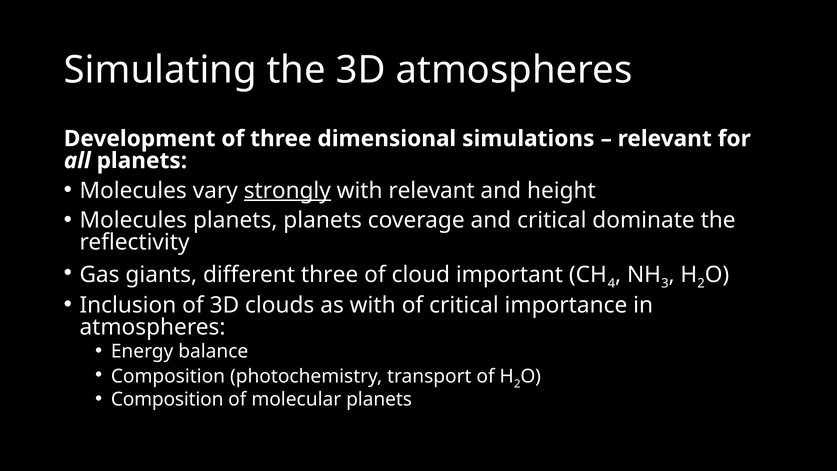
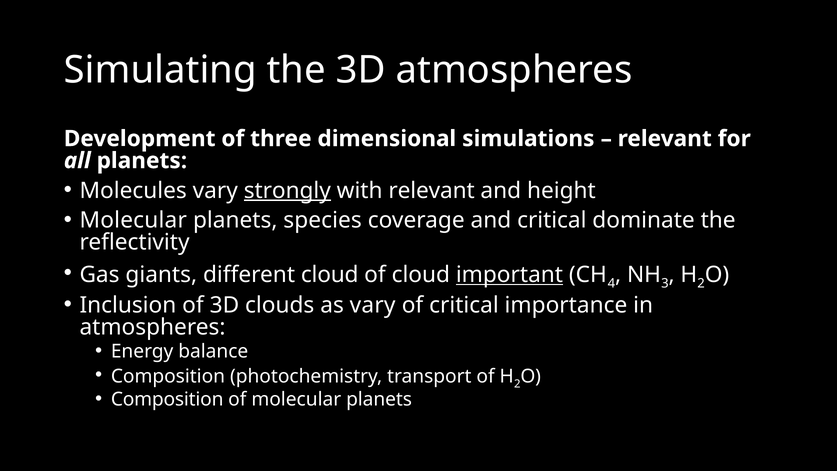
Molecules at (133, 220): Molecules -> Molecular
planets planets: planets -> species
different three: three -> cloud
important underline: none -> present
as with: with -> vary
